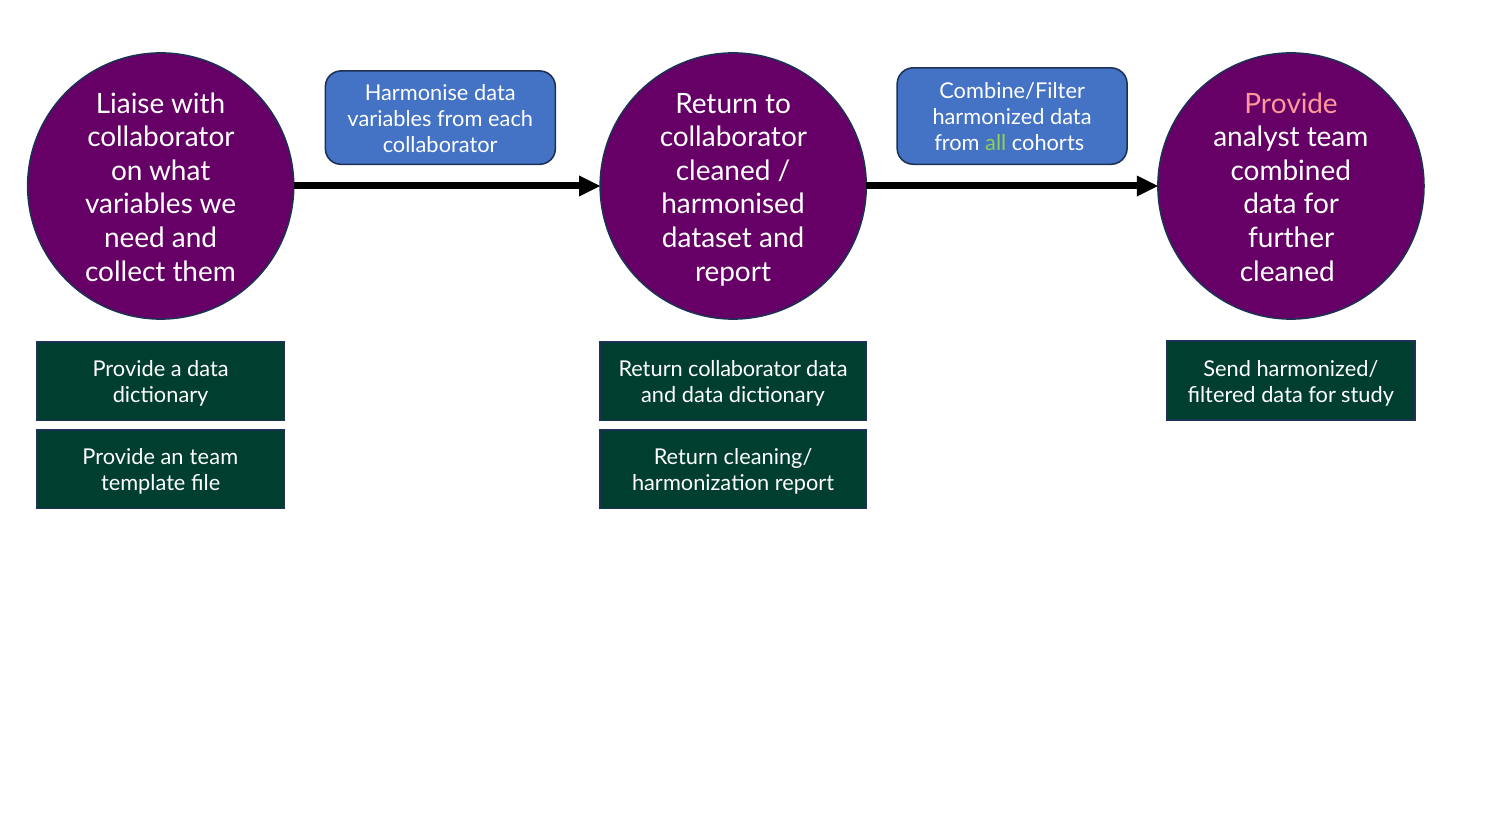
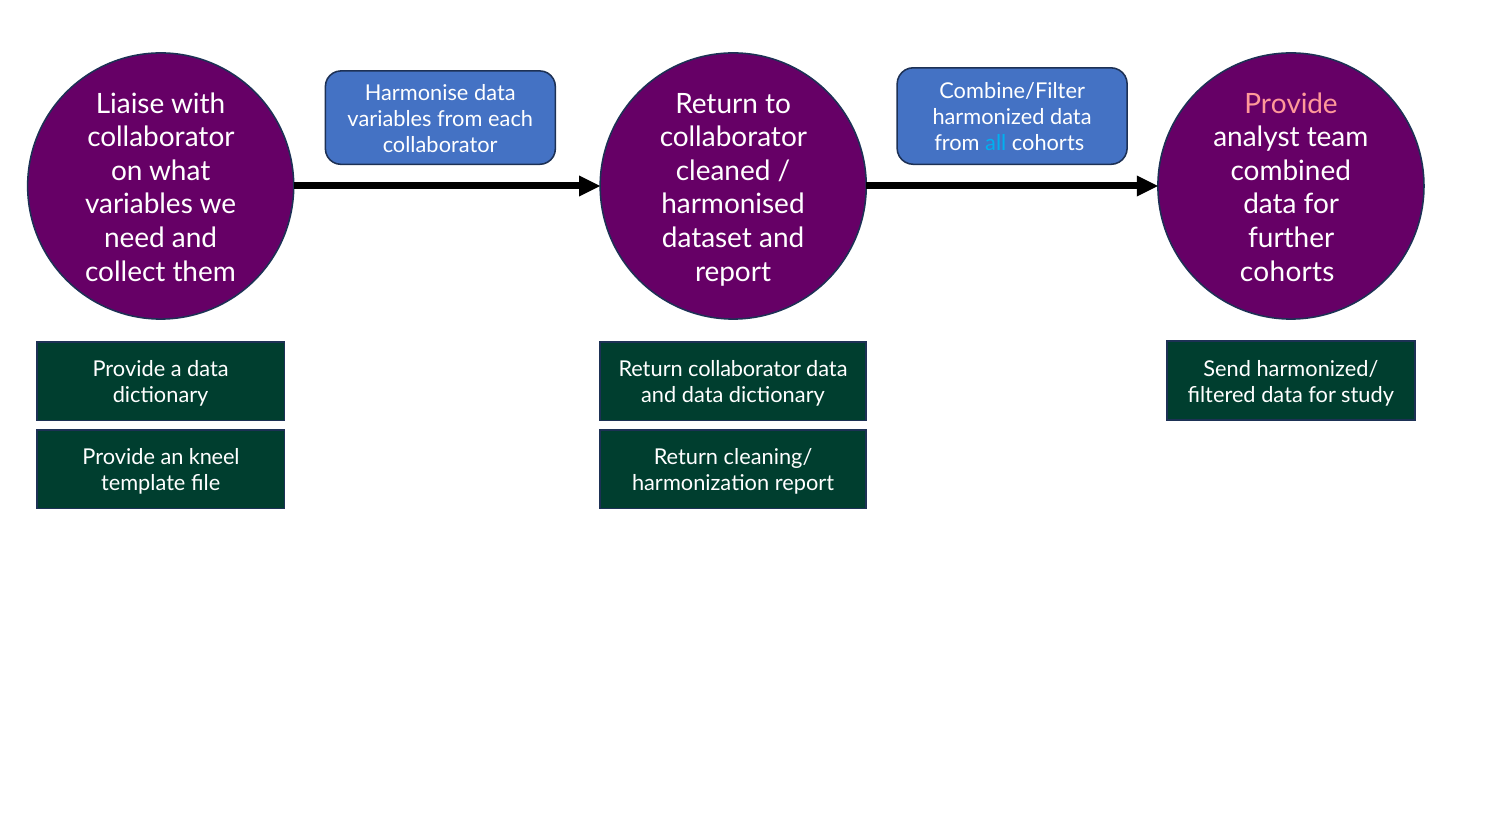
all colour: light green -> light blue
cleaned at (1287, 272): cleaned -> cohorts
an team: team -> kneel
